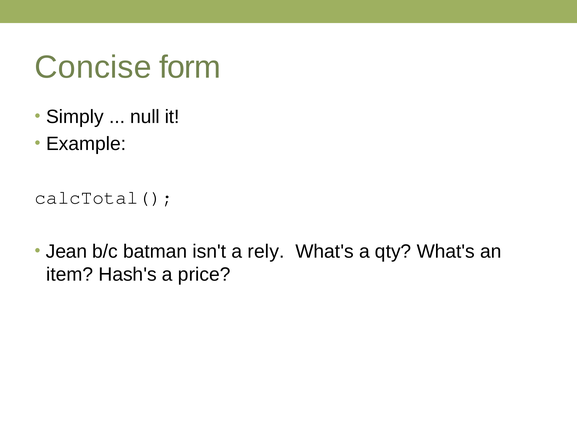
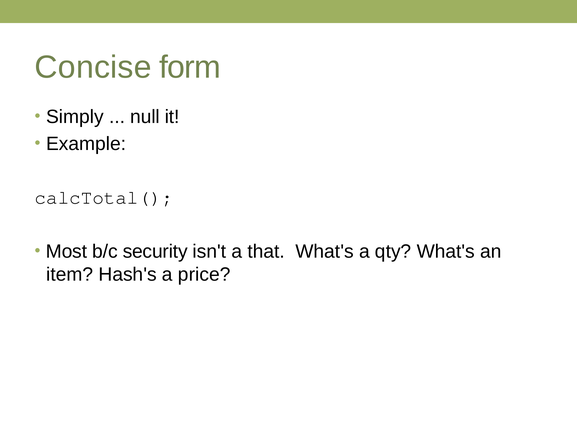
Jean: Jean -> Most
batman: batman -> security
rely: rely -> that
